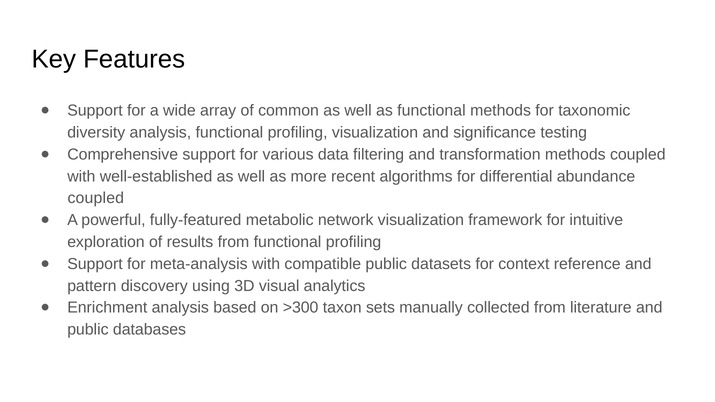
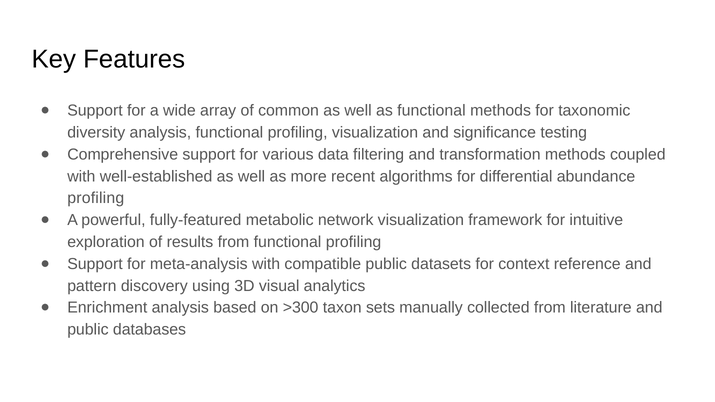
coupled at (96, 198): coupled -> profiling
